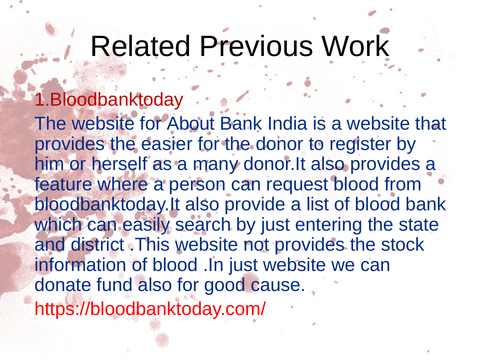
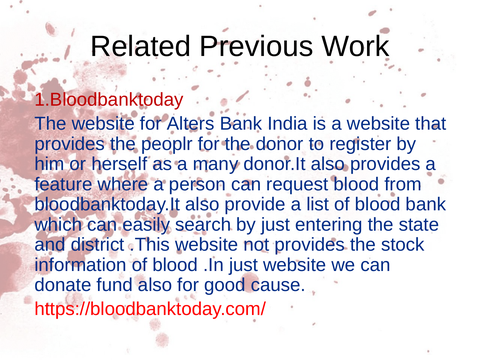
About: About -> Alters
easier: easier -> peoplr
